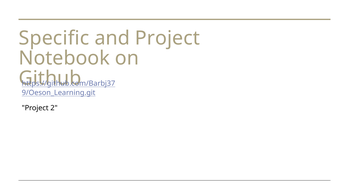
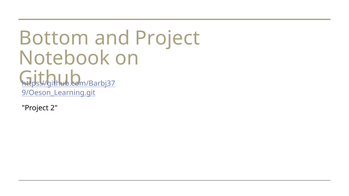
Specific: Specific -> Bottom
